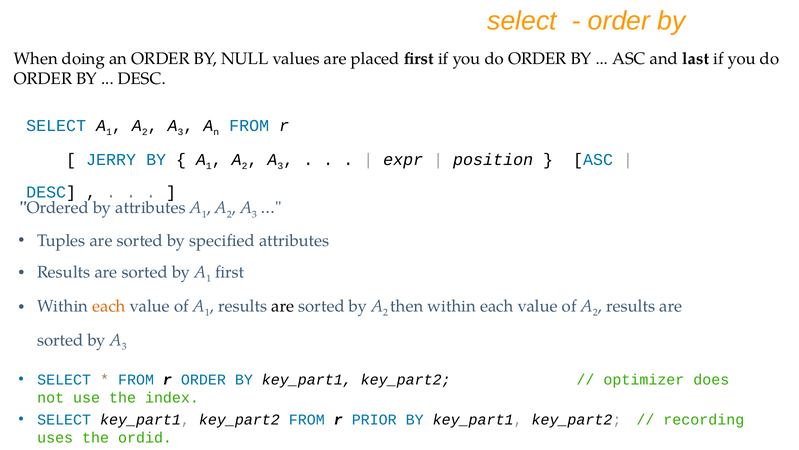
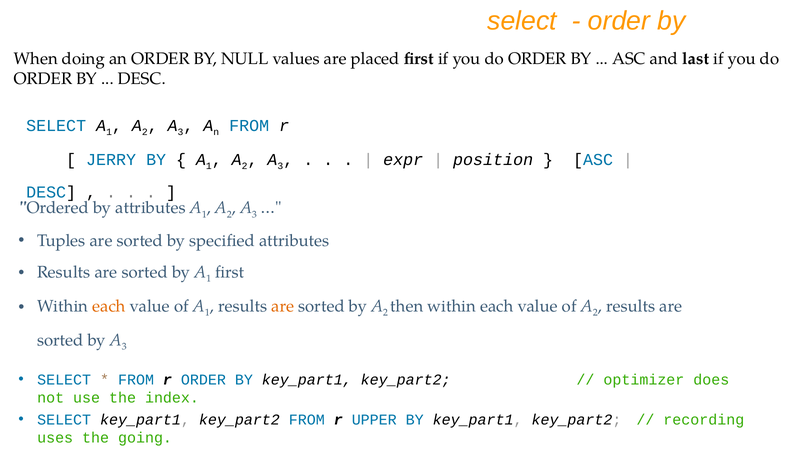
are at (283, 306) colour: black -> orange
PRIOR: PRIOR -> UPPER
ordid: ordid -> going
